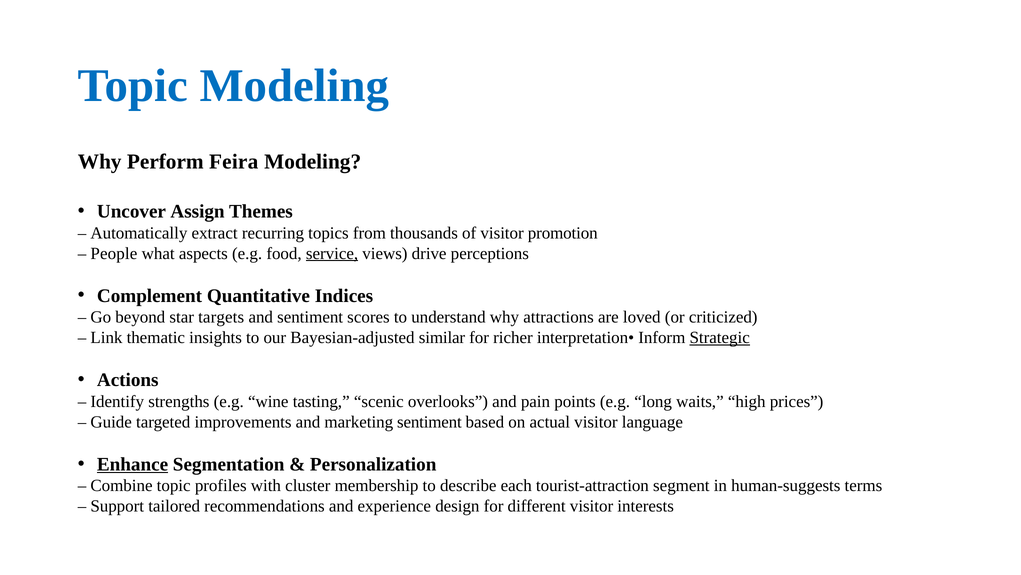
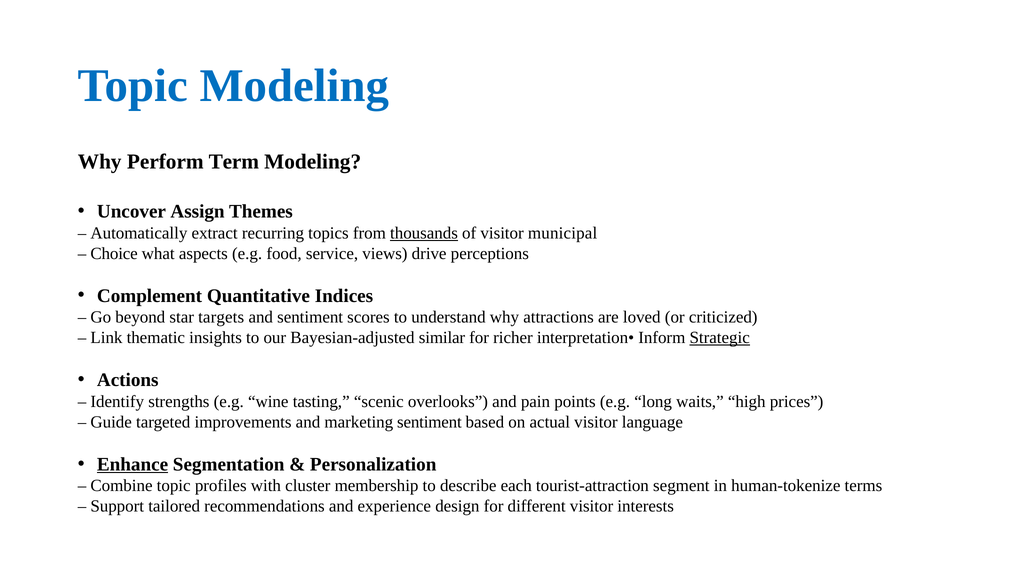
Feira: Feira -> Term
thousands underline: none -> present
promotion: promotion -> municipal
People: People -> Choice
service underline: present -> none
human-suggests: human-suggests -> human-tokenize
